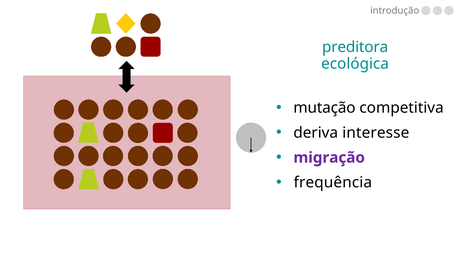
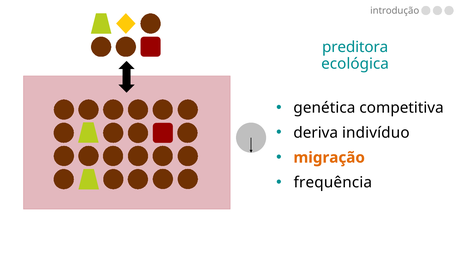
mutação: mutação -> genética
interesse: interesse -> indivíduo
migração colour: purple -> orange
